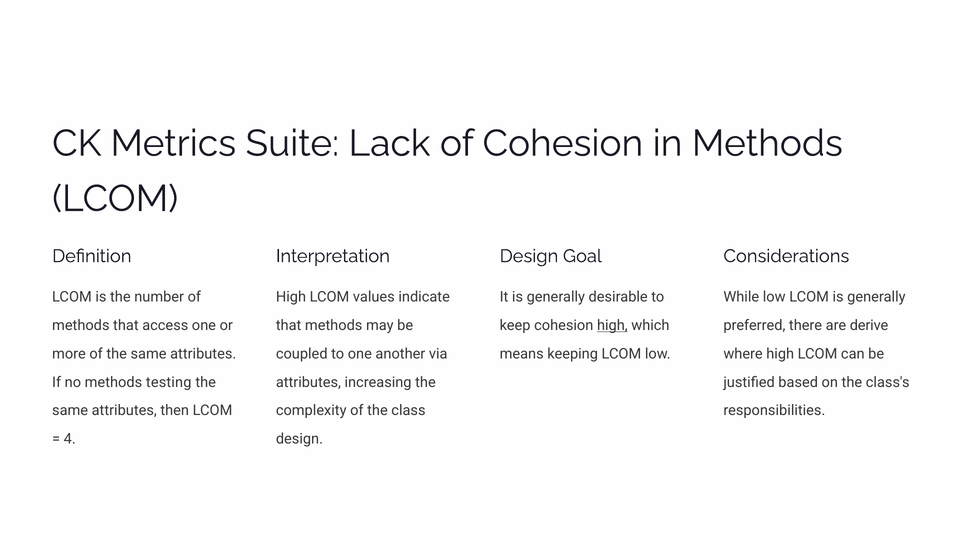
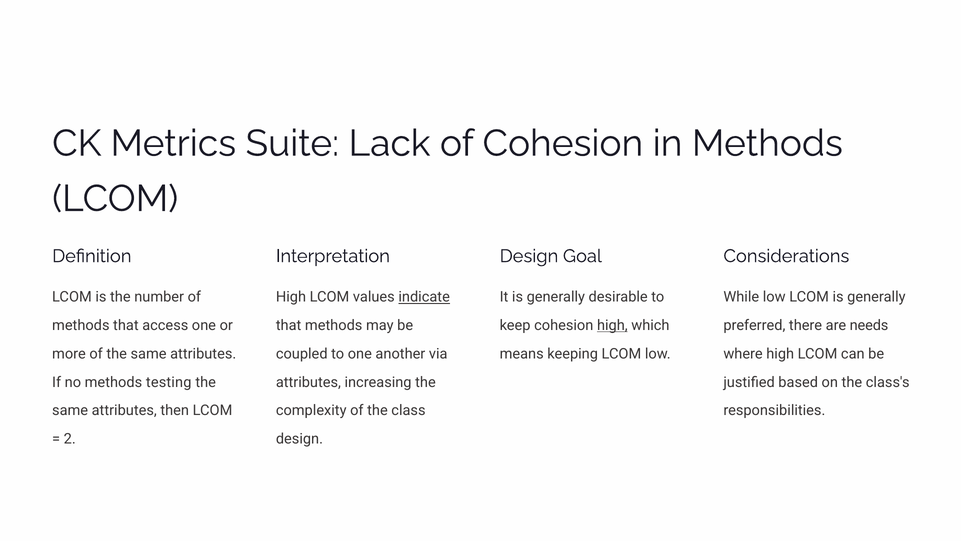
indicate underline: none -> present
derive: derive -> needs
4: 4 -> 2
